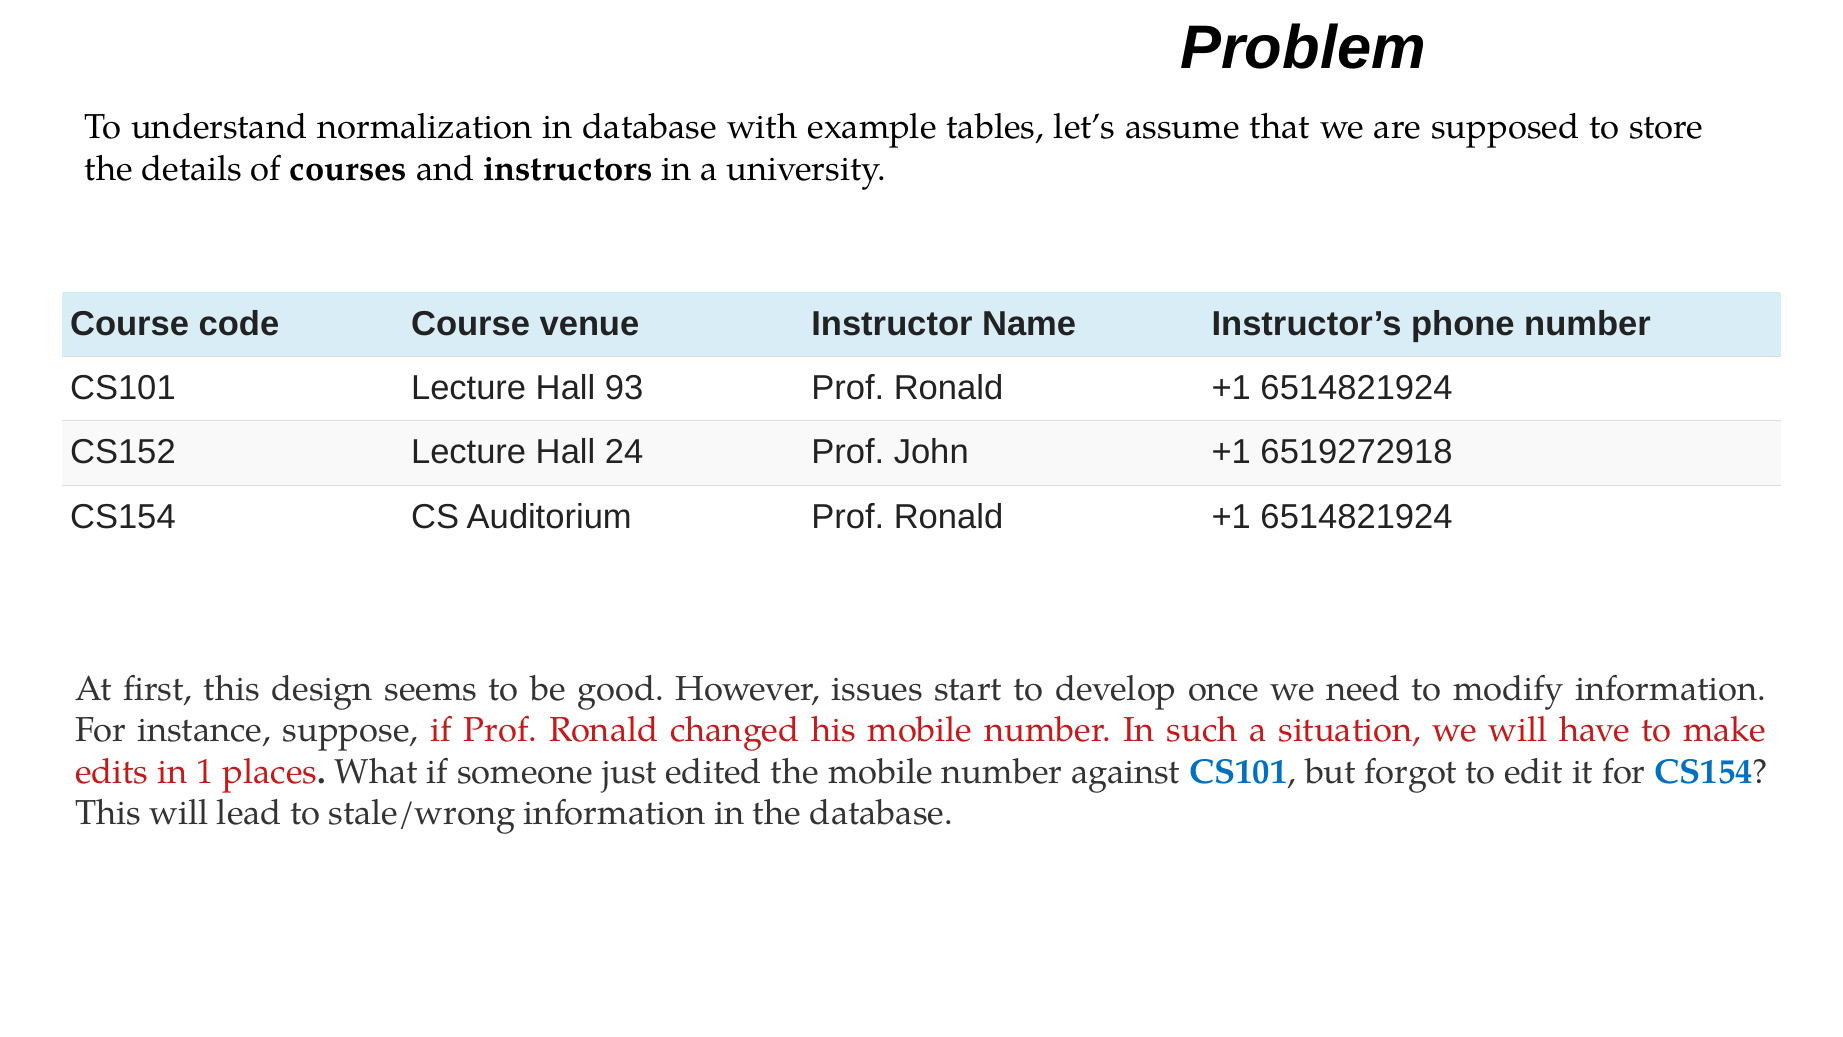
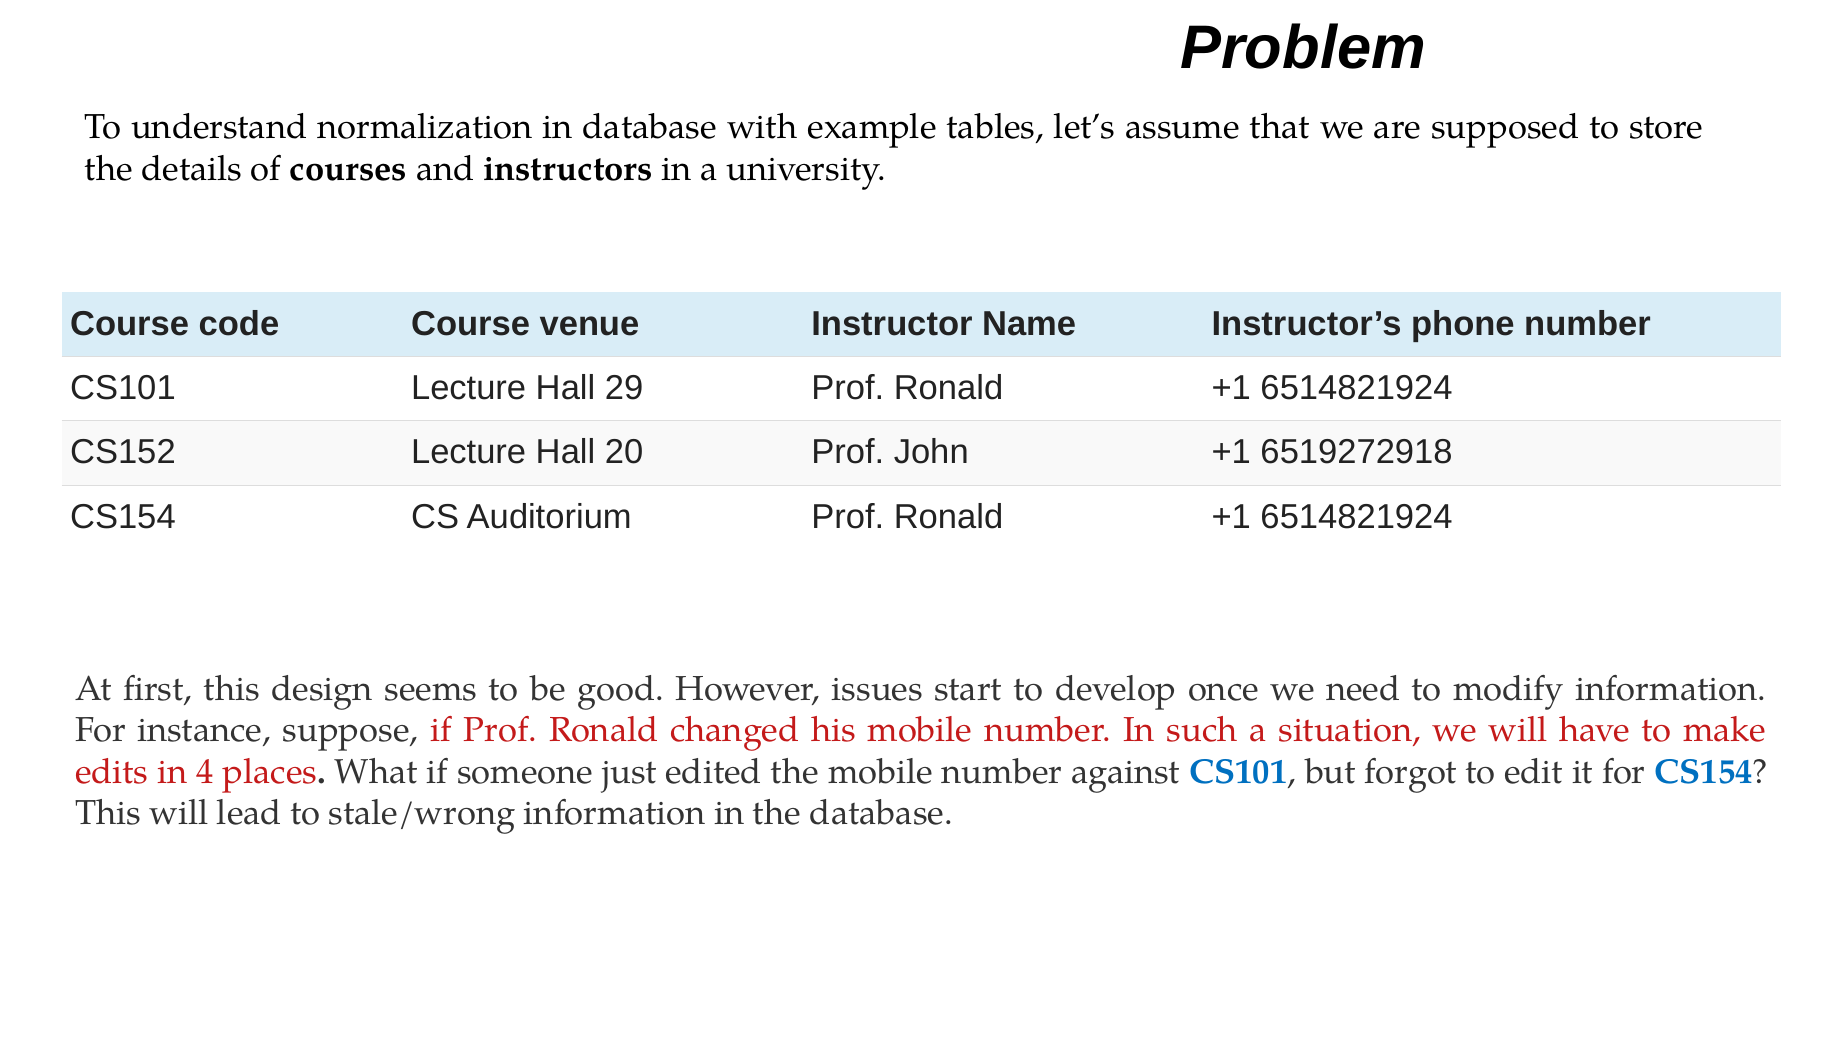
93: 93 -> 29
24: 24 -> 20
1: 1 -> 4
